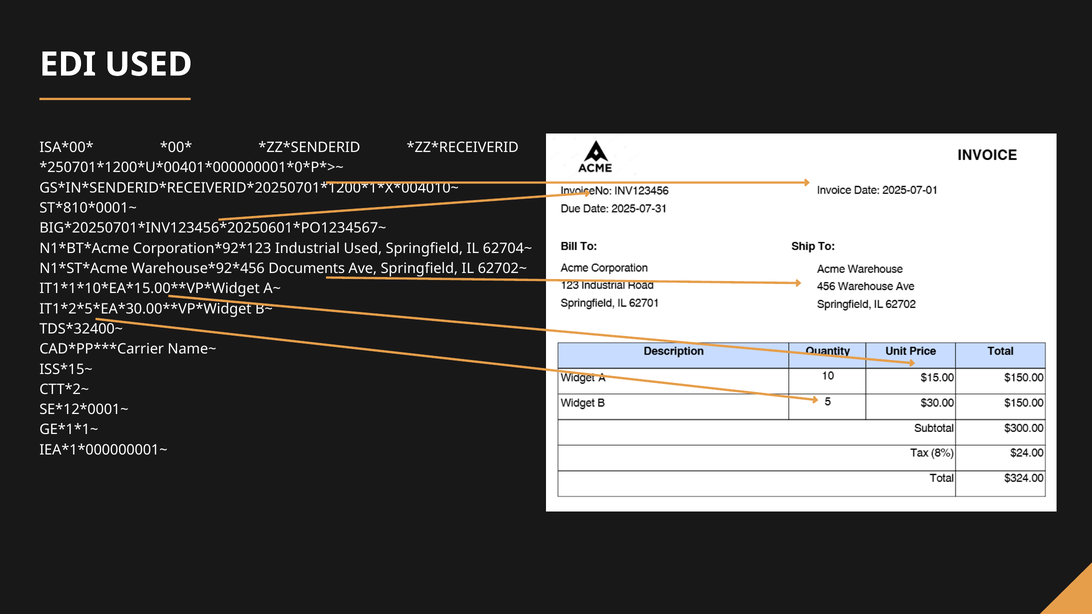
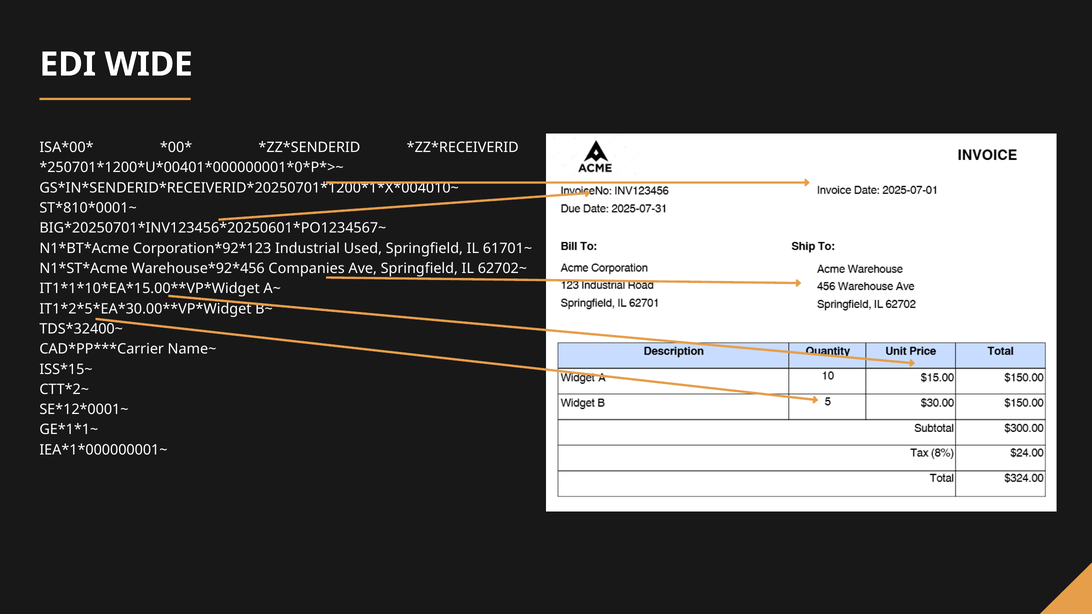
EDI USED: USED -> WIDE
62704~: 62704~ -> 61701~
Documents: Documents -> Companies
